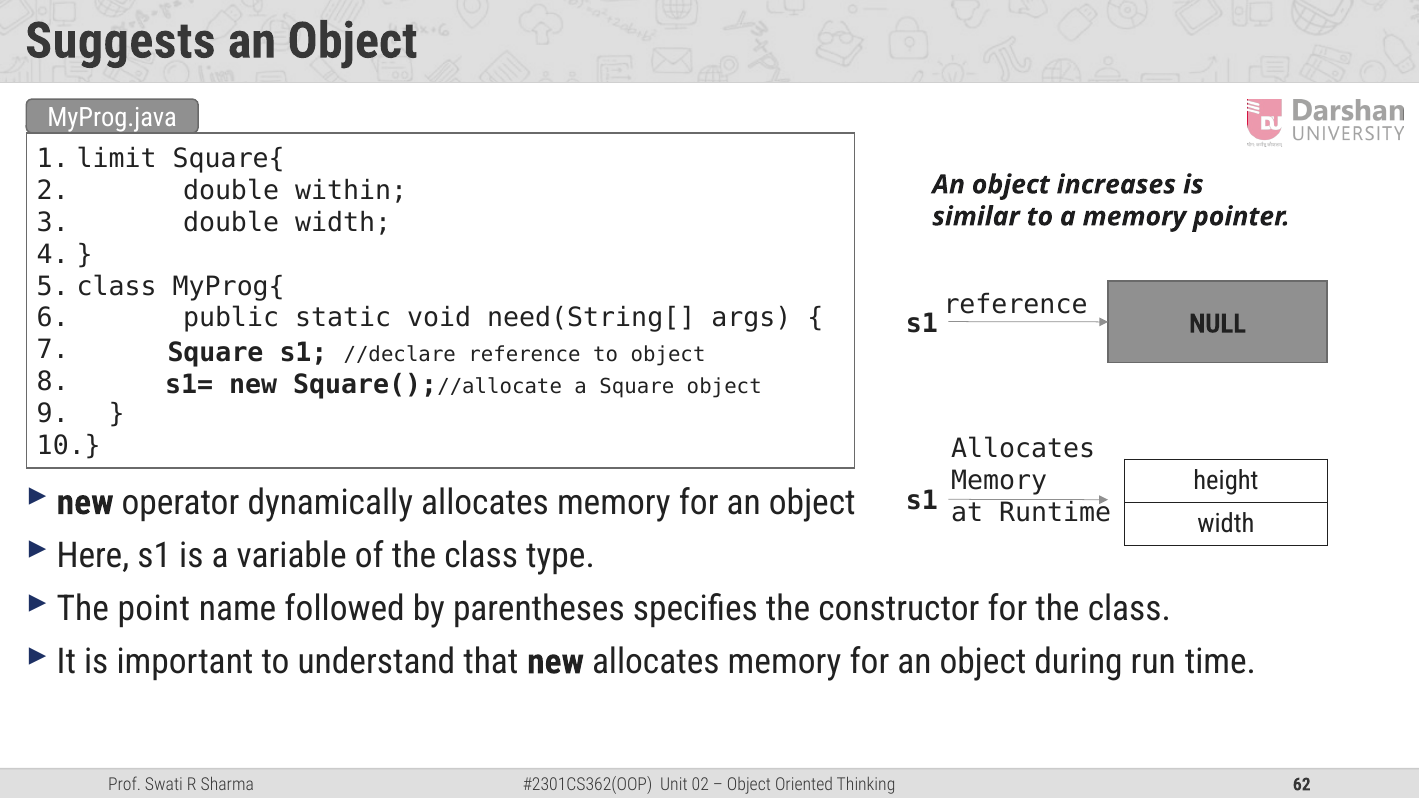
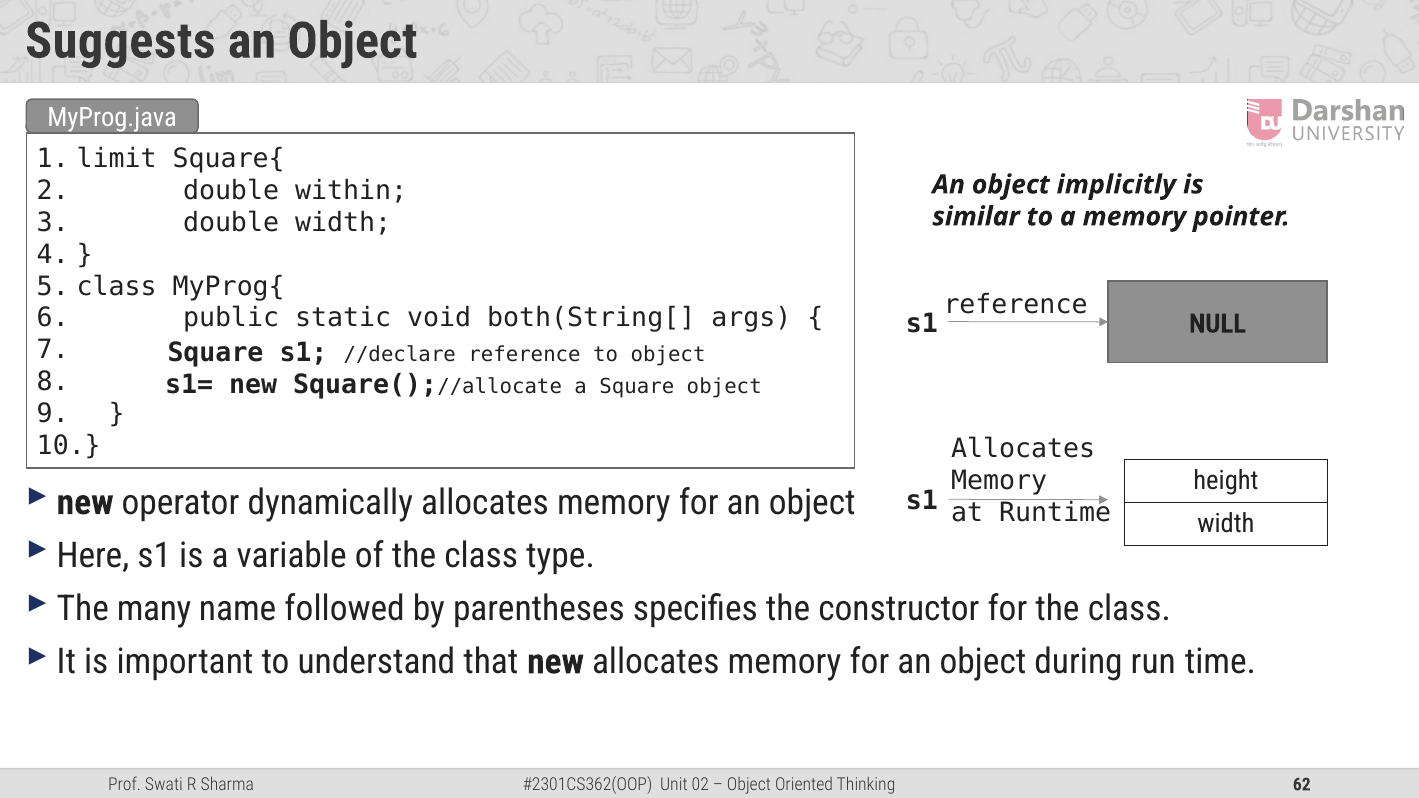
increases: increases -> implicitly
need(String[: need(String[ -> both(String[
point: point -> many
